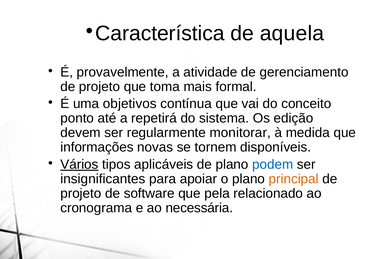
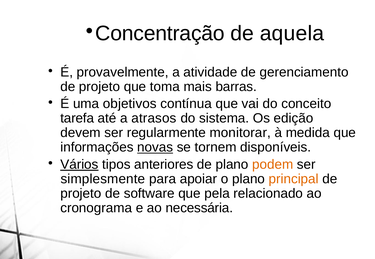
Característica: Característica -> Concentração
formal: formal -> barras
ponto: ponto -> tarefa
repetirá: repetirá -> atrasos
novas underline: none -> present
aplicáveis: aplicáveis -> anteriores
podem colour: blue -> orange
insignificantes: insignificantes -> simplesmente
